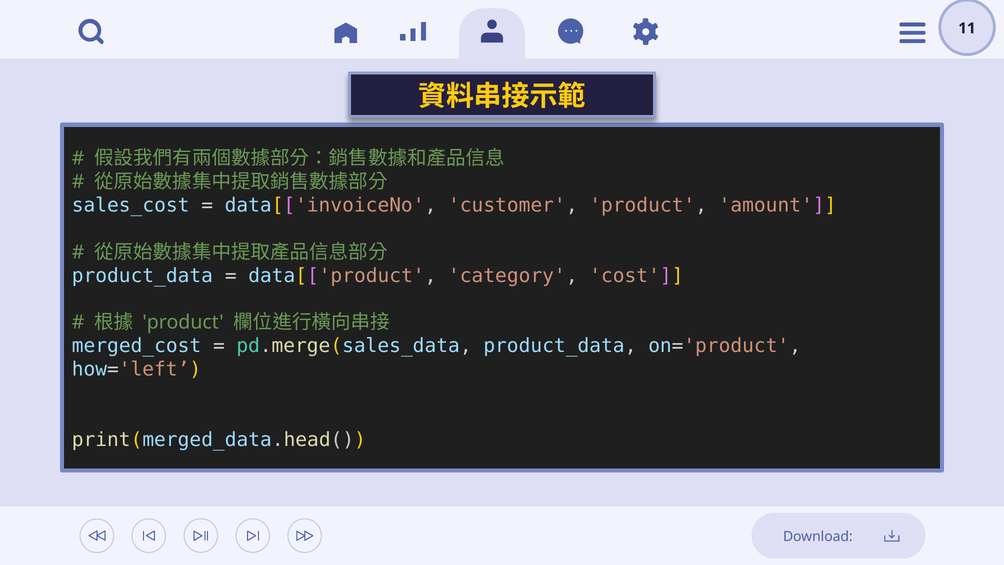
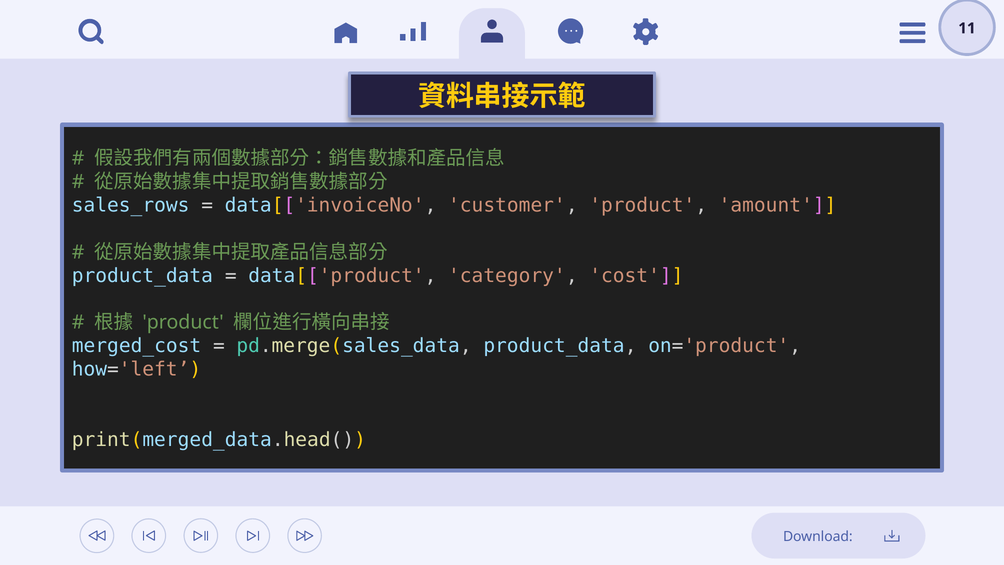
sales_cost: sales_cost -> sales_rows
